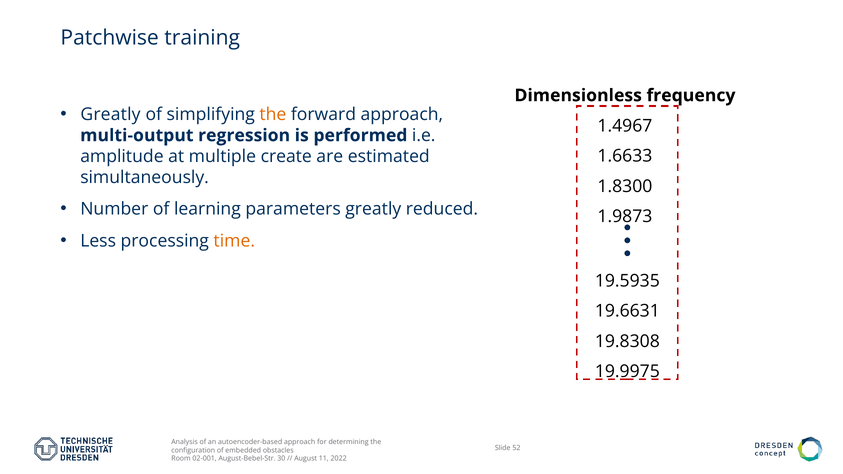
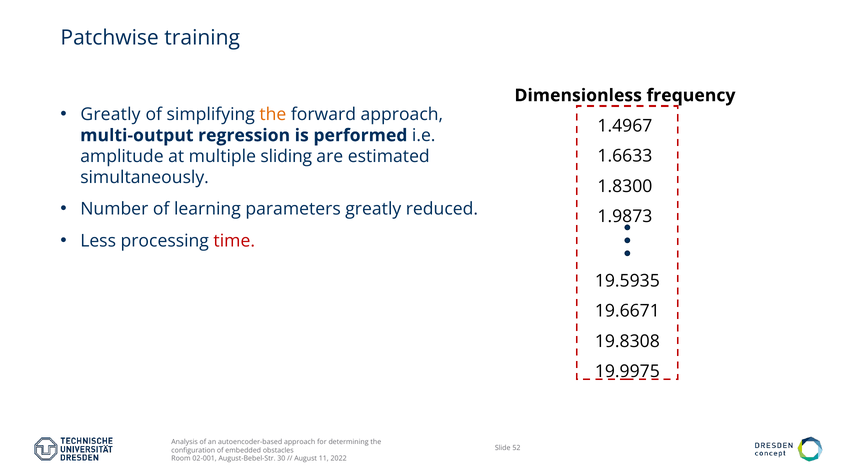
create: create -> sliding
time colour: orange -> red
19.6631: 19.6631 -> 19.6671
